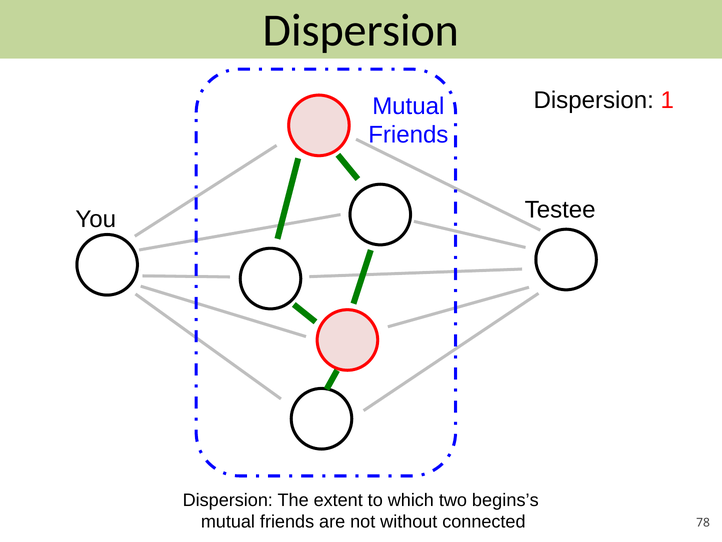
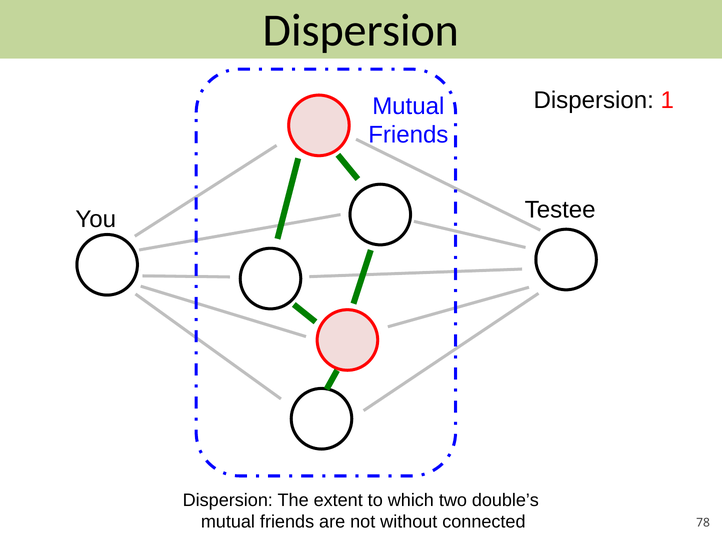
begins’s: begins’s -> double’s
